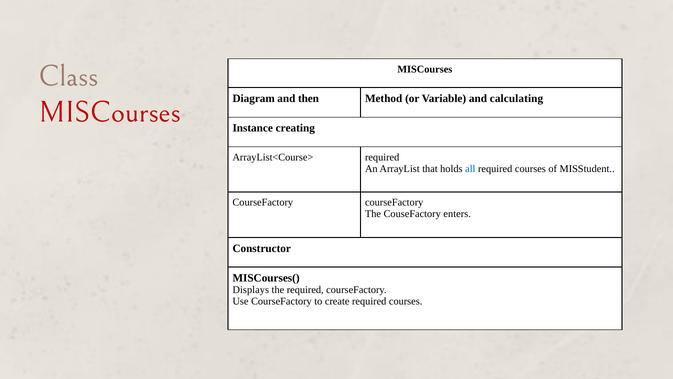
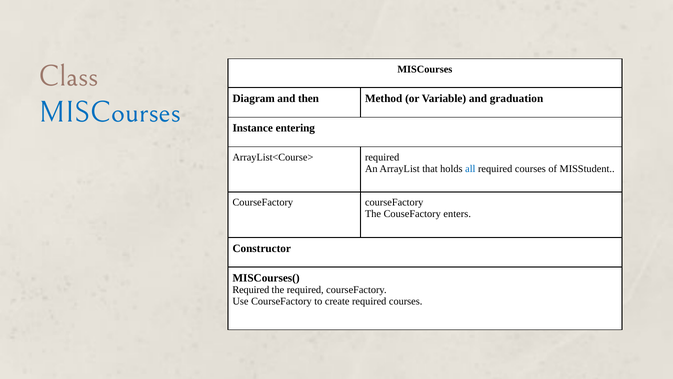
calculating: calculating -> graduation
MISCourses at (110, 112) colour: red -> blue
creating: creating -> entering
Displays at (251, 290): Displays -> Required
